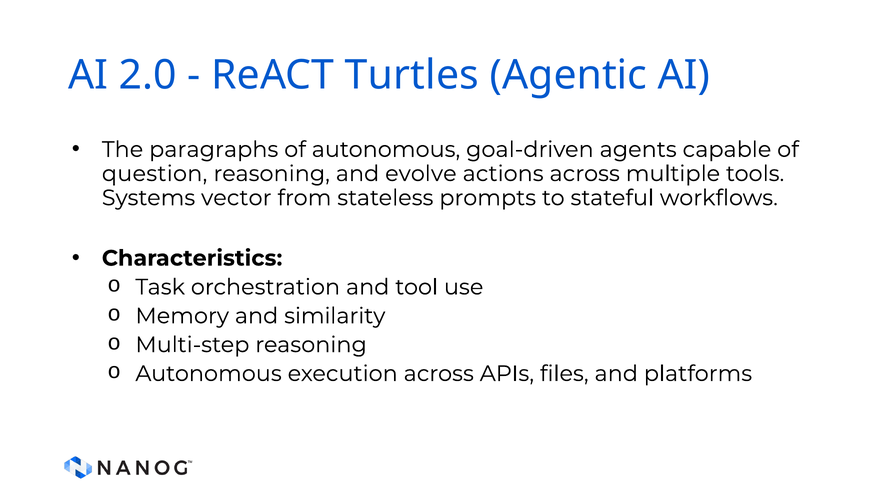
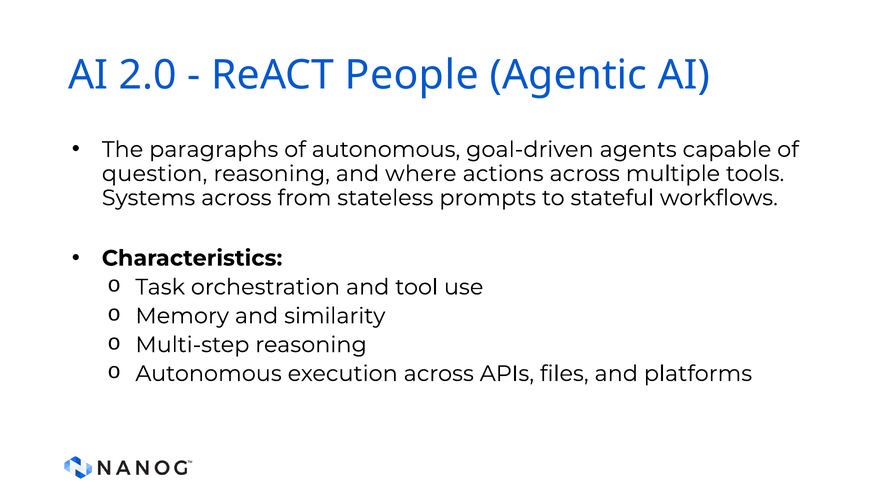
Turtles: Turtles -> People
evolve: evolve -> where
Systems vector: vector -> across
